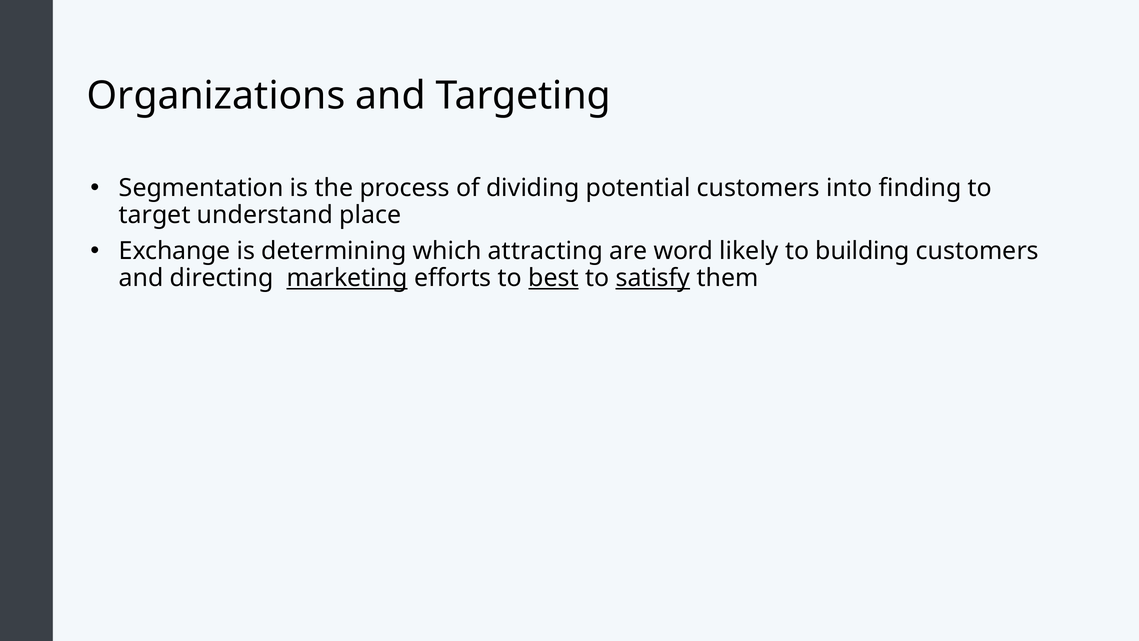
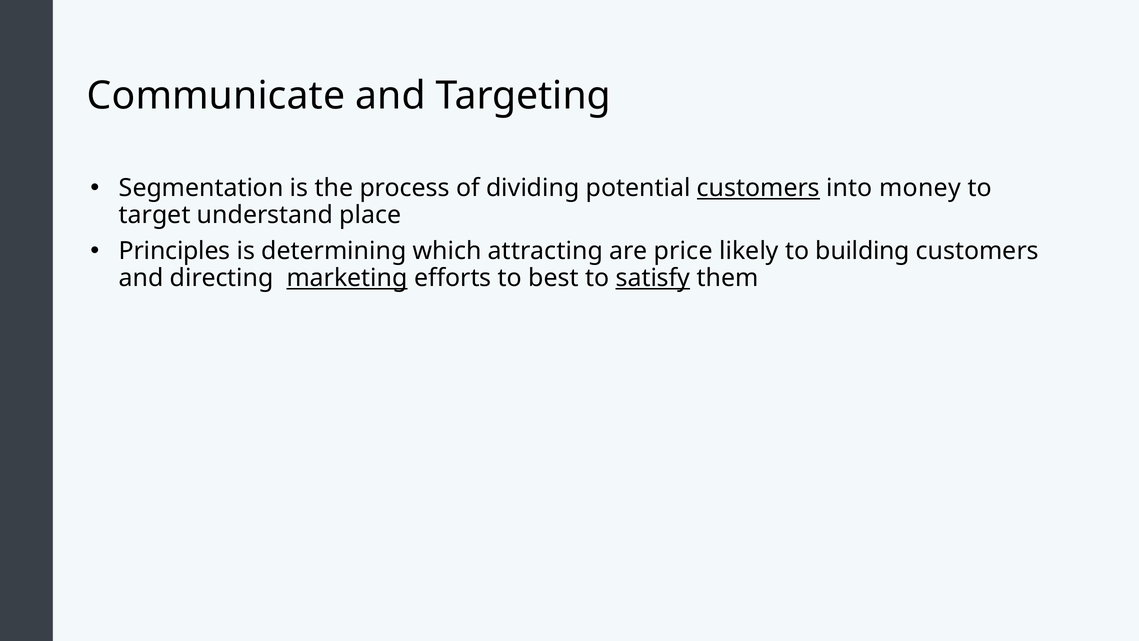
Organizations: Organizations -> Communicate
customers at (758, 188) underline: none -> present
finding: finding -> money
Exchange: Exchange -> Principles
word: word -> price
best underline: present -> none
